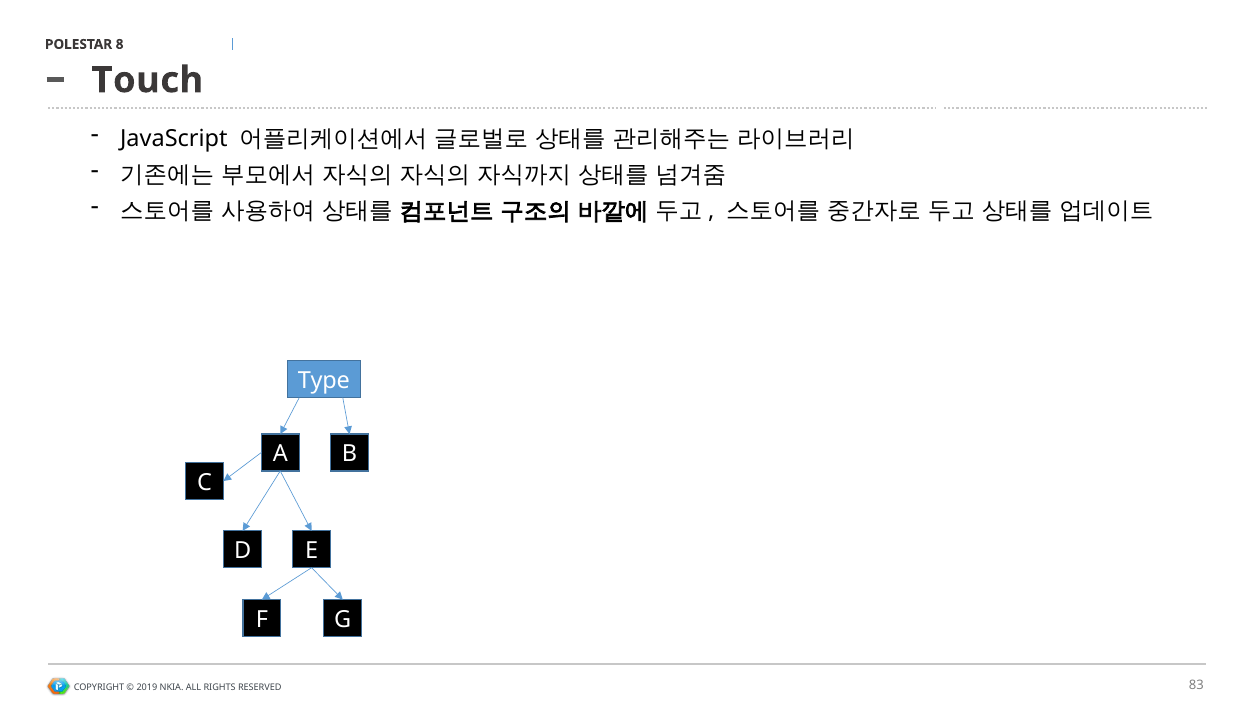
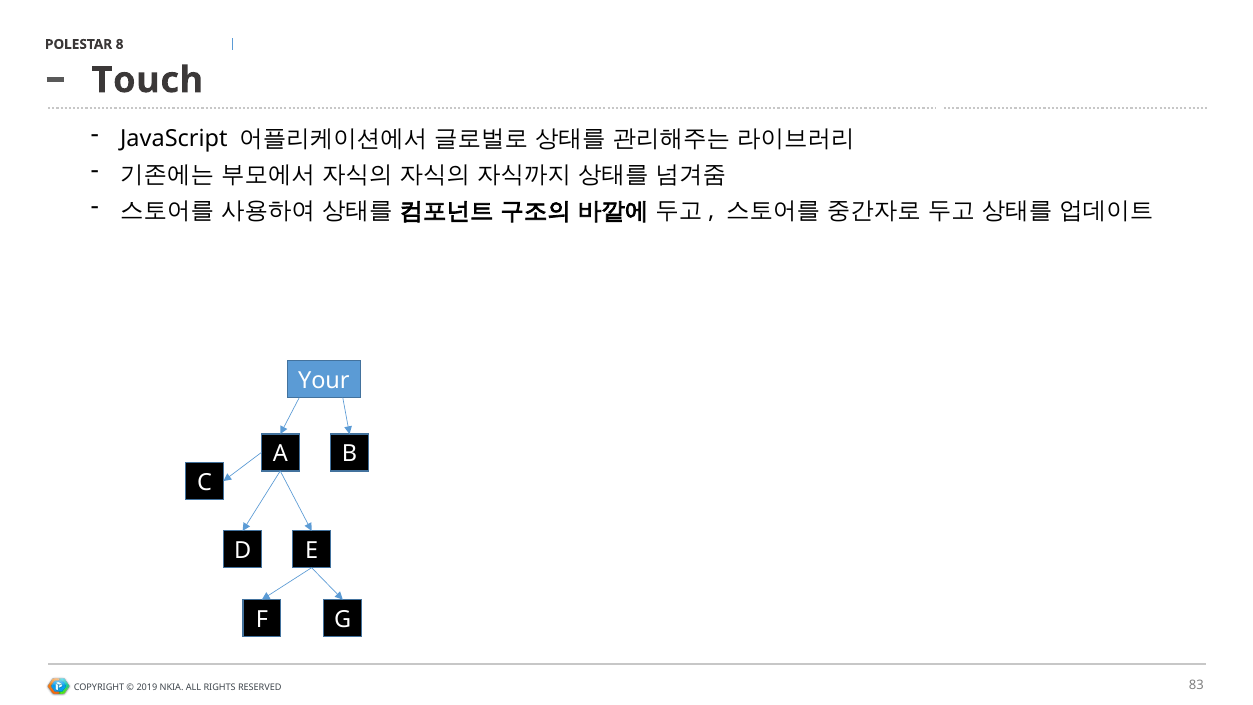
Type: Type -> Your
